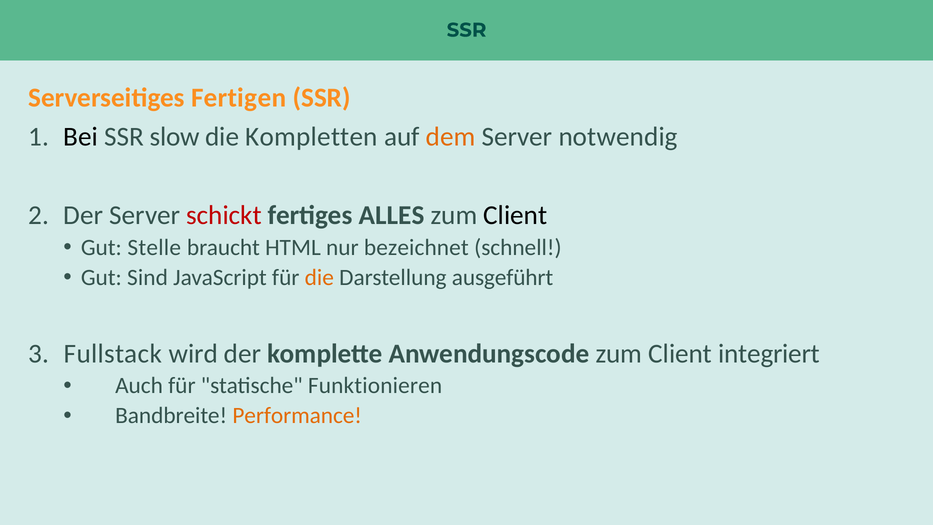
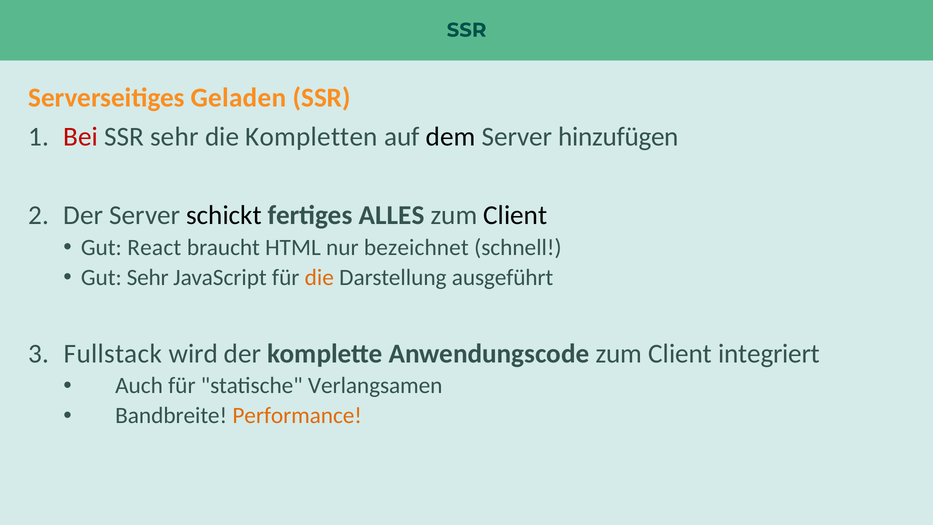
Fertigen: Fertigen -> Geladen
Bei colour: black -> red
SSR slow: slow -> sehr
dem colour: orange -> black
notwendig: notwendig -> hinzufügen
schickt colour: red -> black
Stelle: Stelle -> React
Gut Sind: Sind -> Sehr
Funktionieren: Funktionieren -> Verlangsamen
